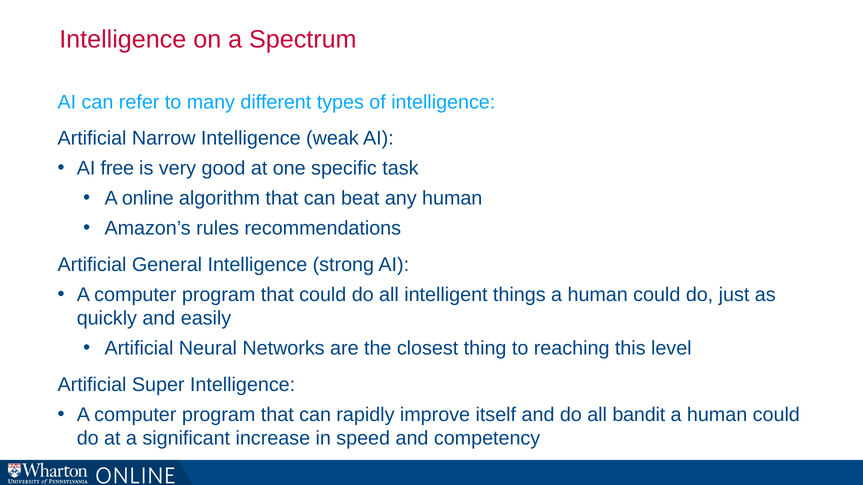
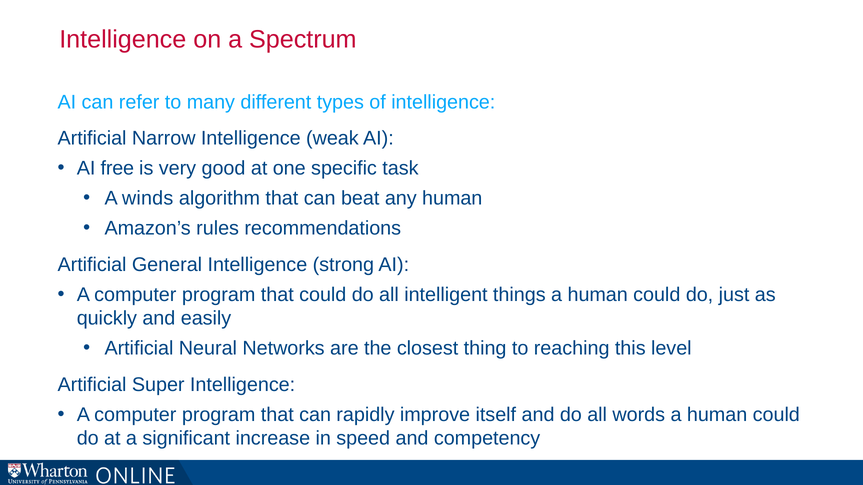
online: online -> winds
bandit: bandit -> words
